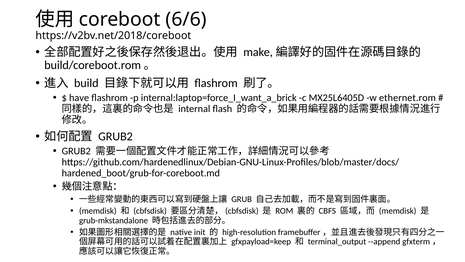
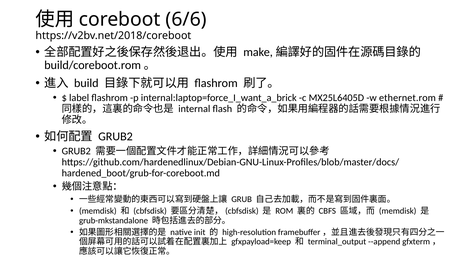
have: have -> label
